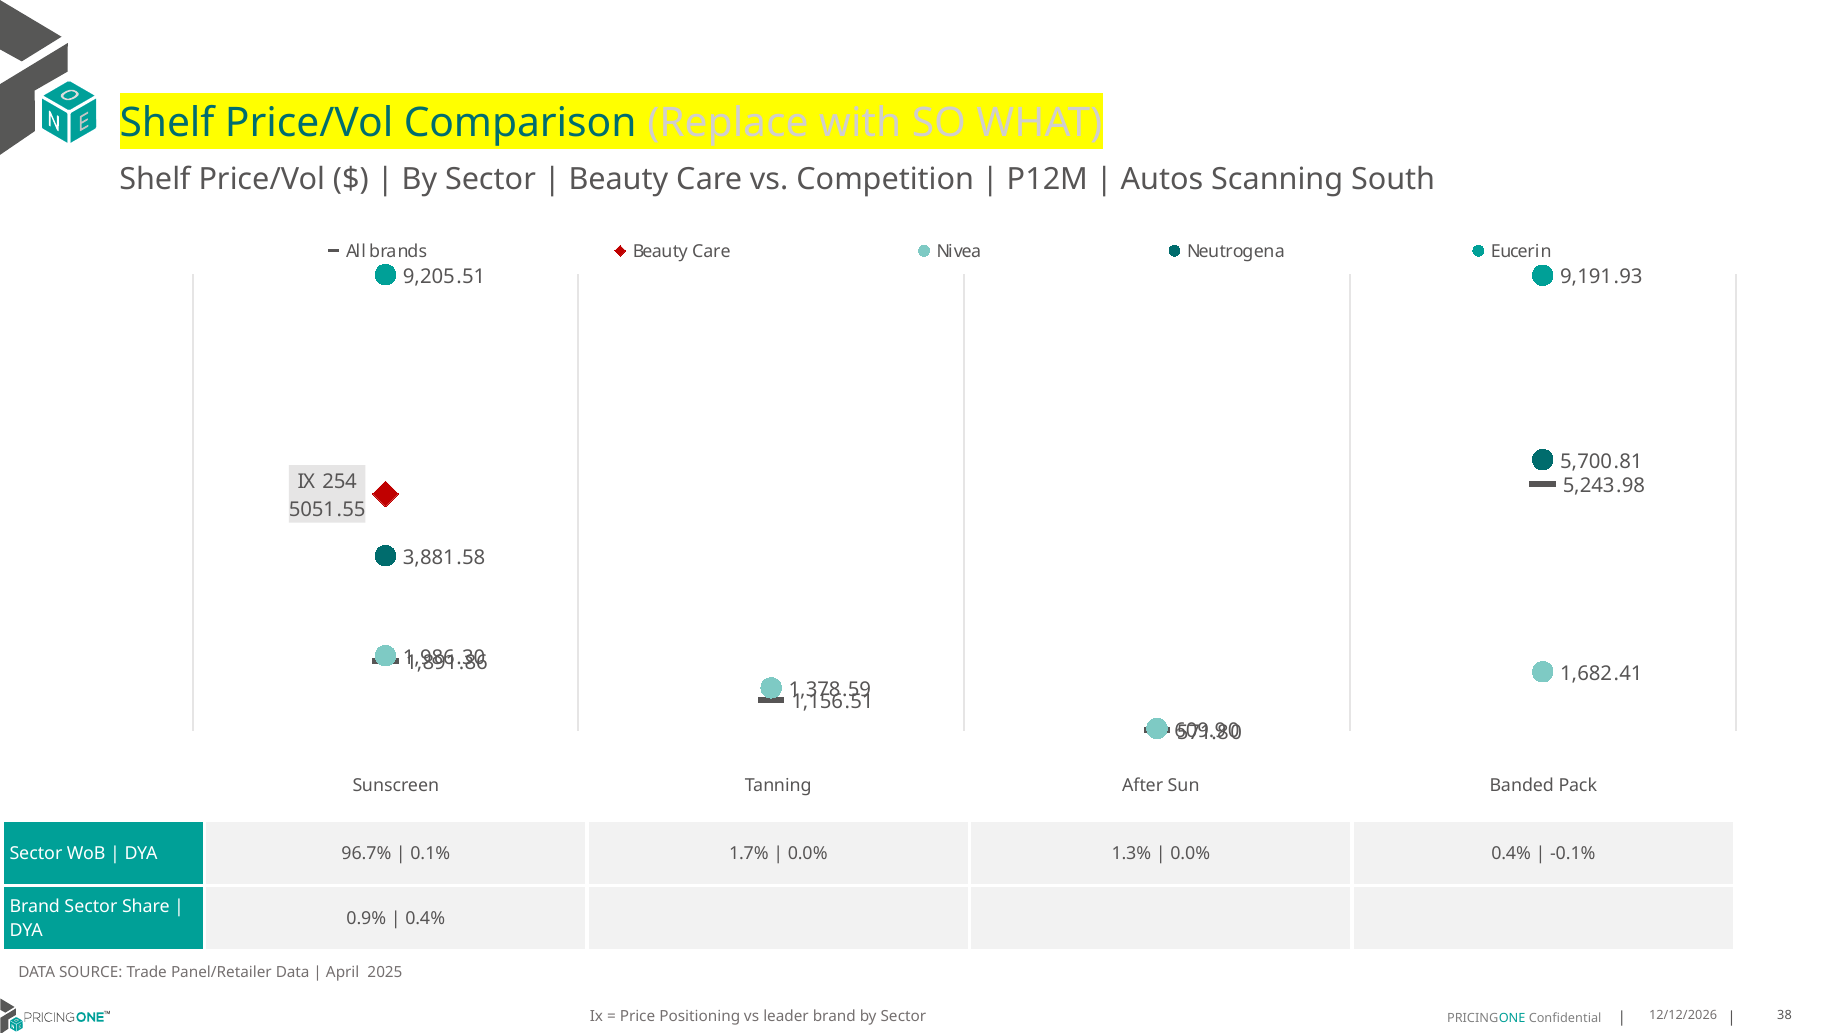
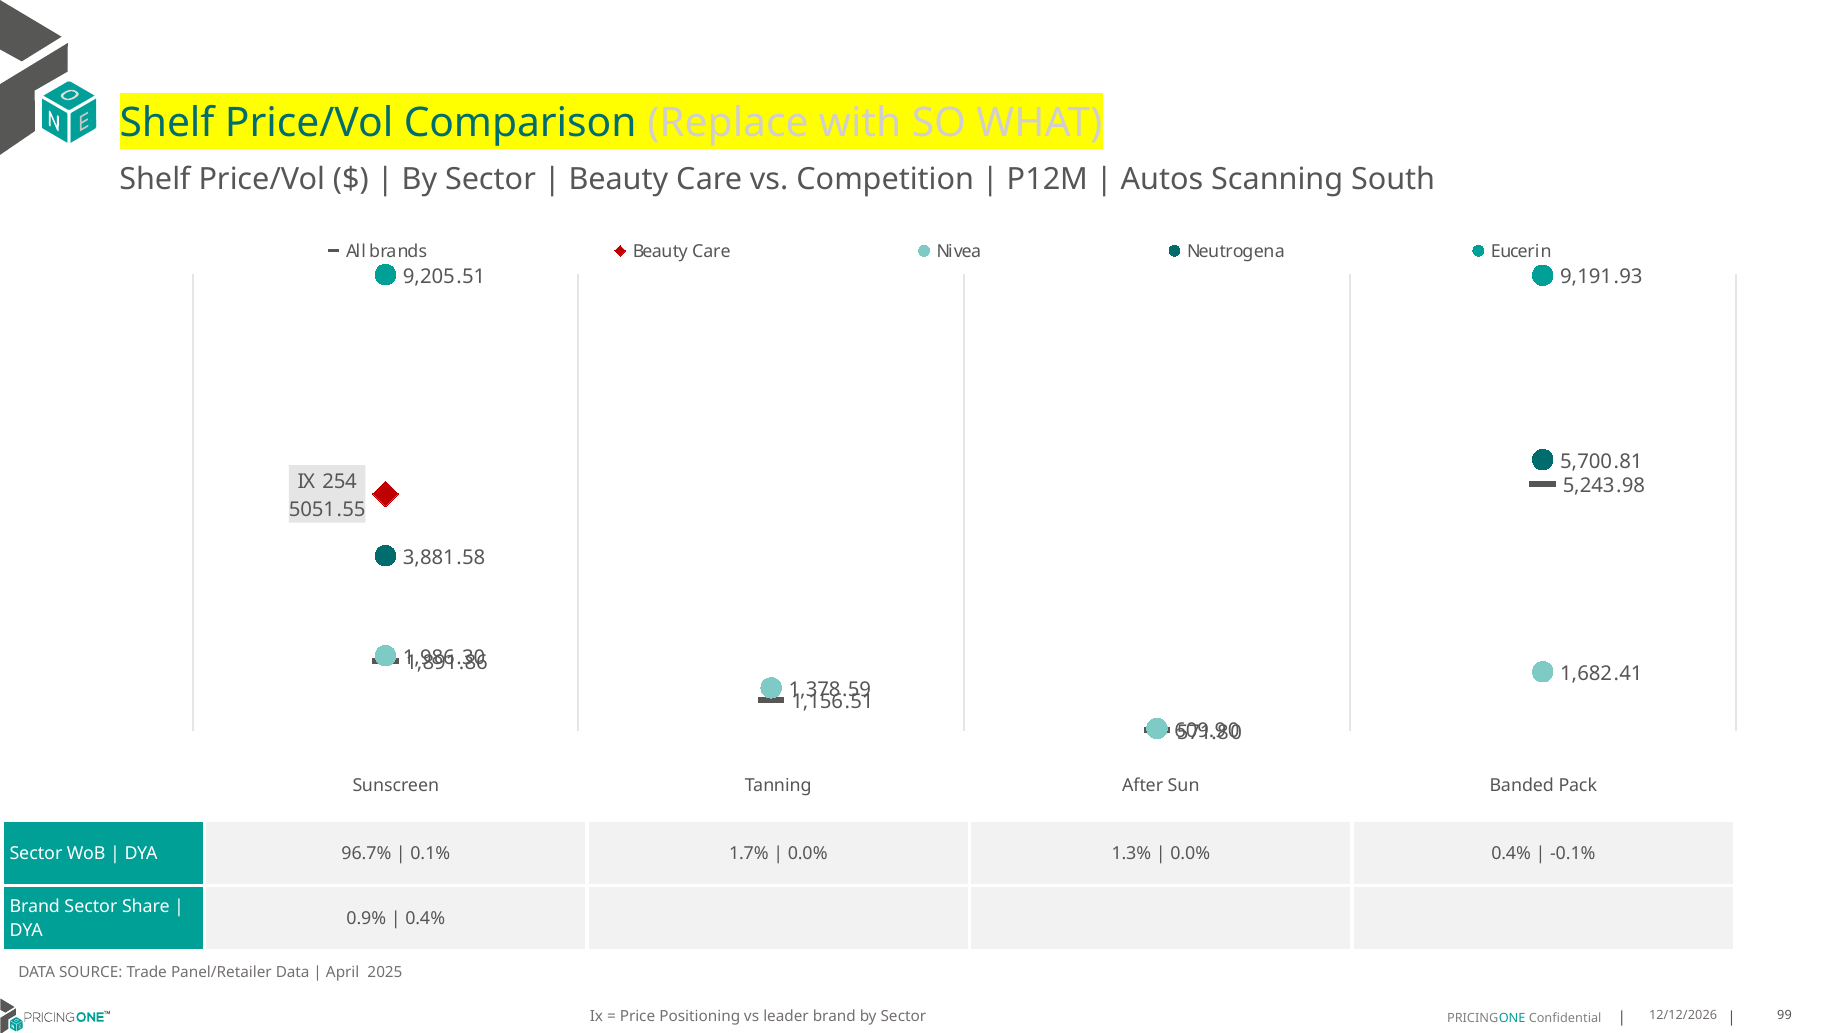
38: 38 -> 99
